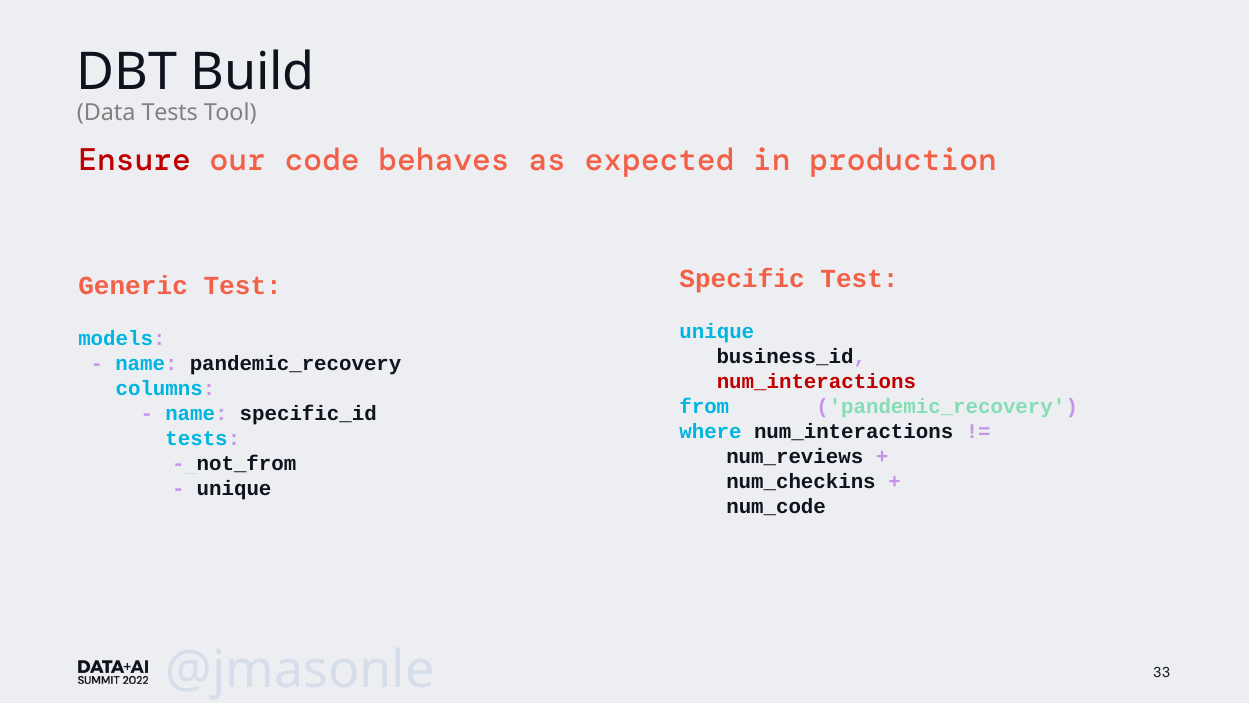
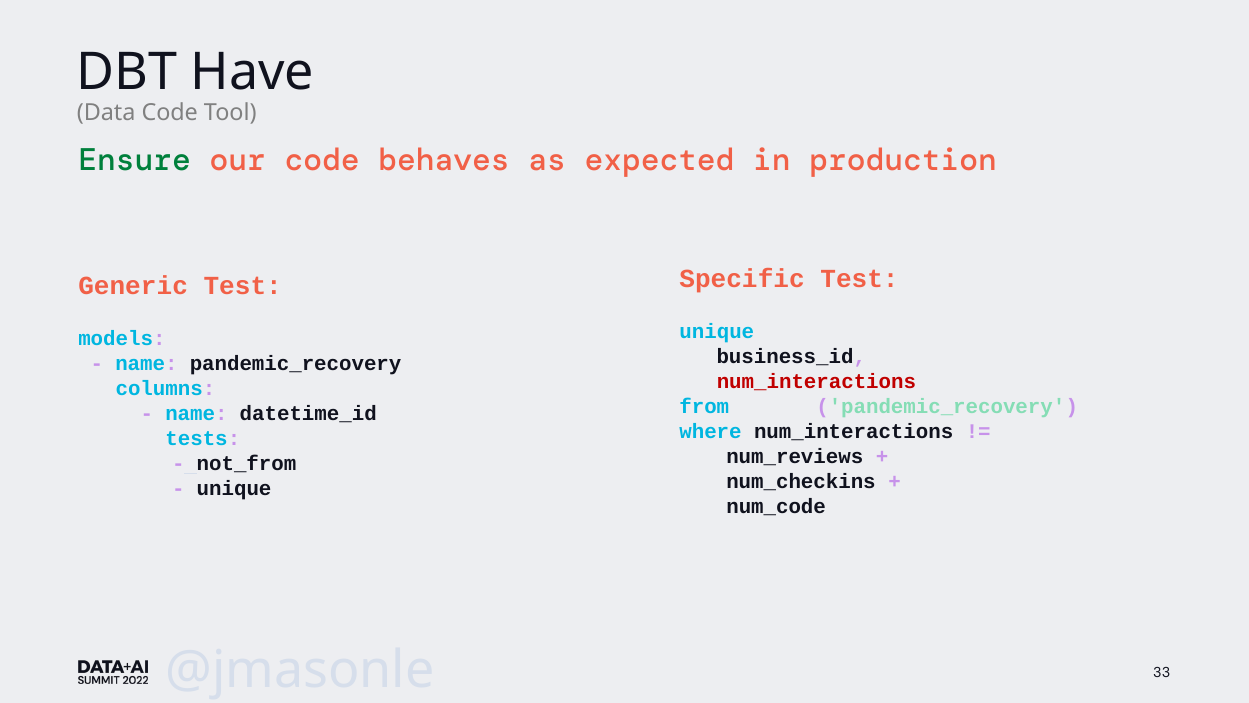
Build: Build -> Have
Data Tests: Tests -> Code
Ensure colour: red -> green
specific_id: specific_id -> datetime_id
